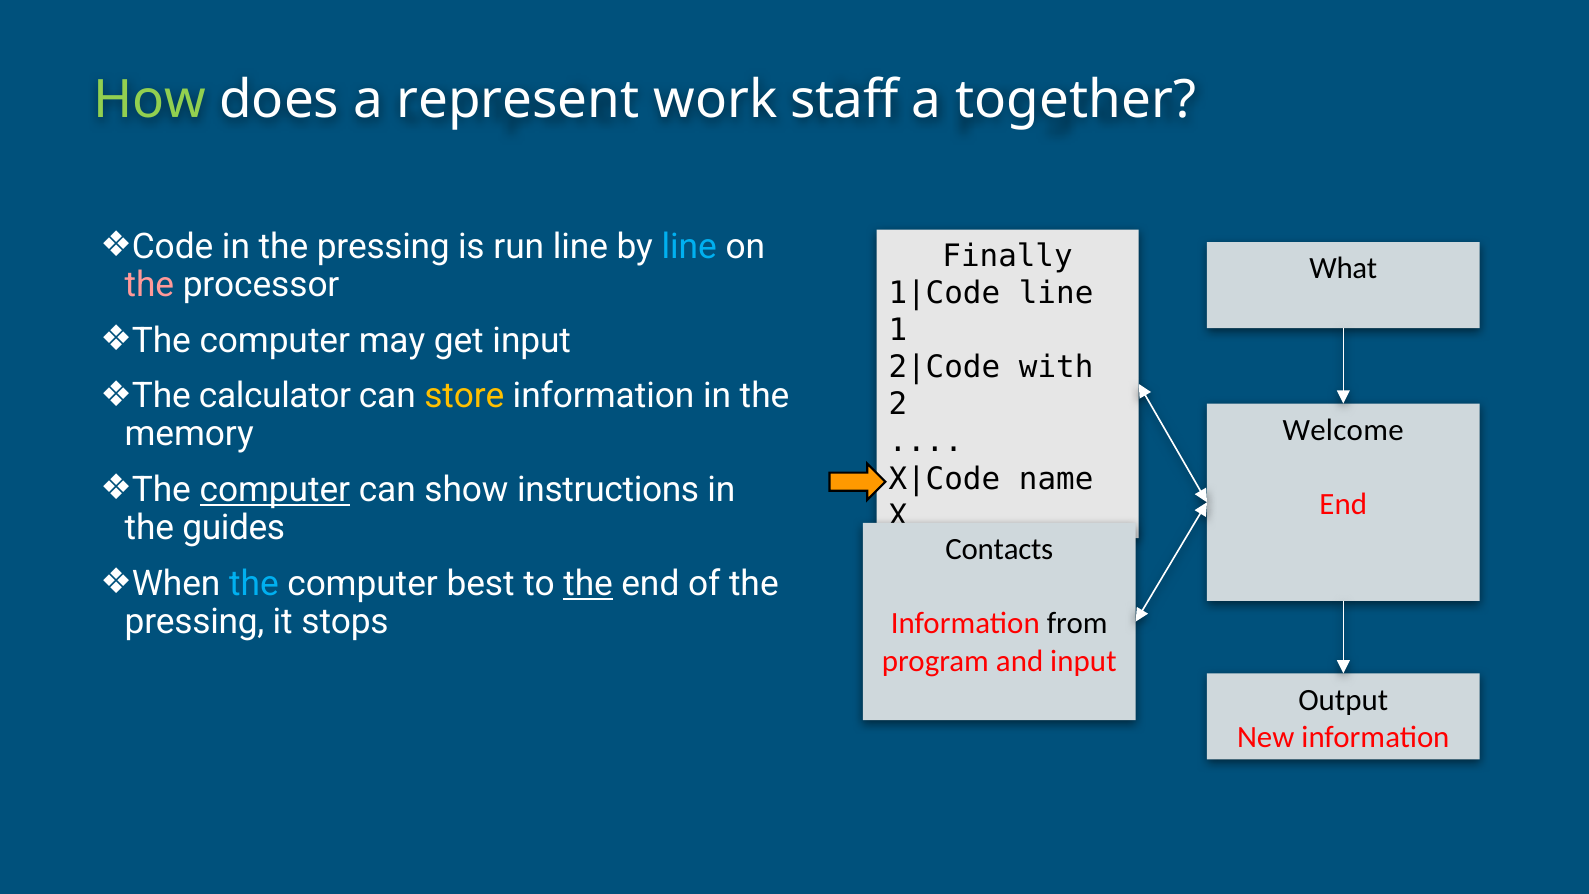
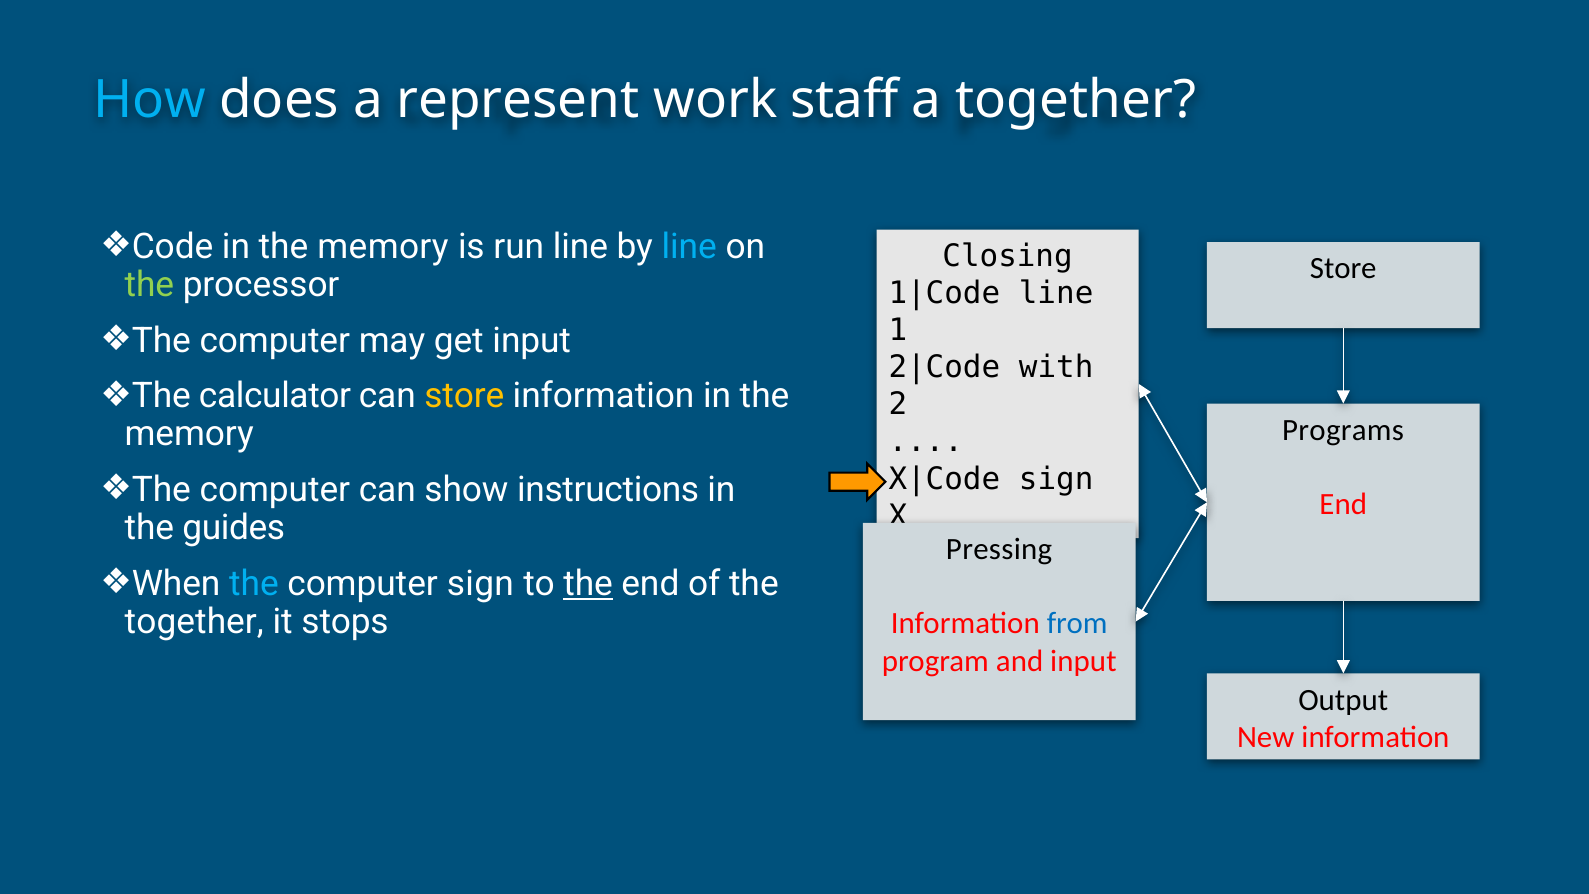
How colour: light green -> light blue
pressing at (383, 247): pressing -> memory
Finally: Finally -> Closing
What at (1343, 269): What -> Store
the at (149, 285) colour: pink -> light green
Welcome: Welcome -> Programs
name at (1056, 479): name -> sign
computer at (275, 490) underline: present -> none
Contacts: Contacts -> Pressing
computer best: best -> sign
pressing at (194, 622): pressing -> together
from colour: black -> blue
